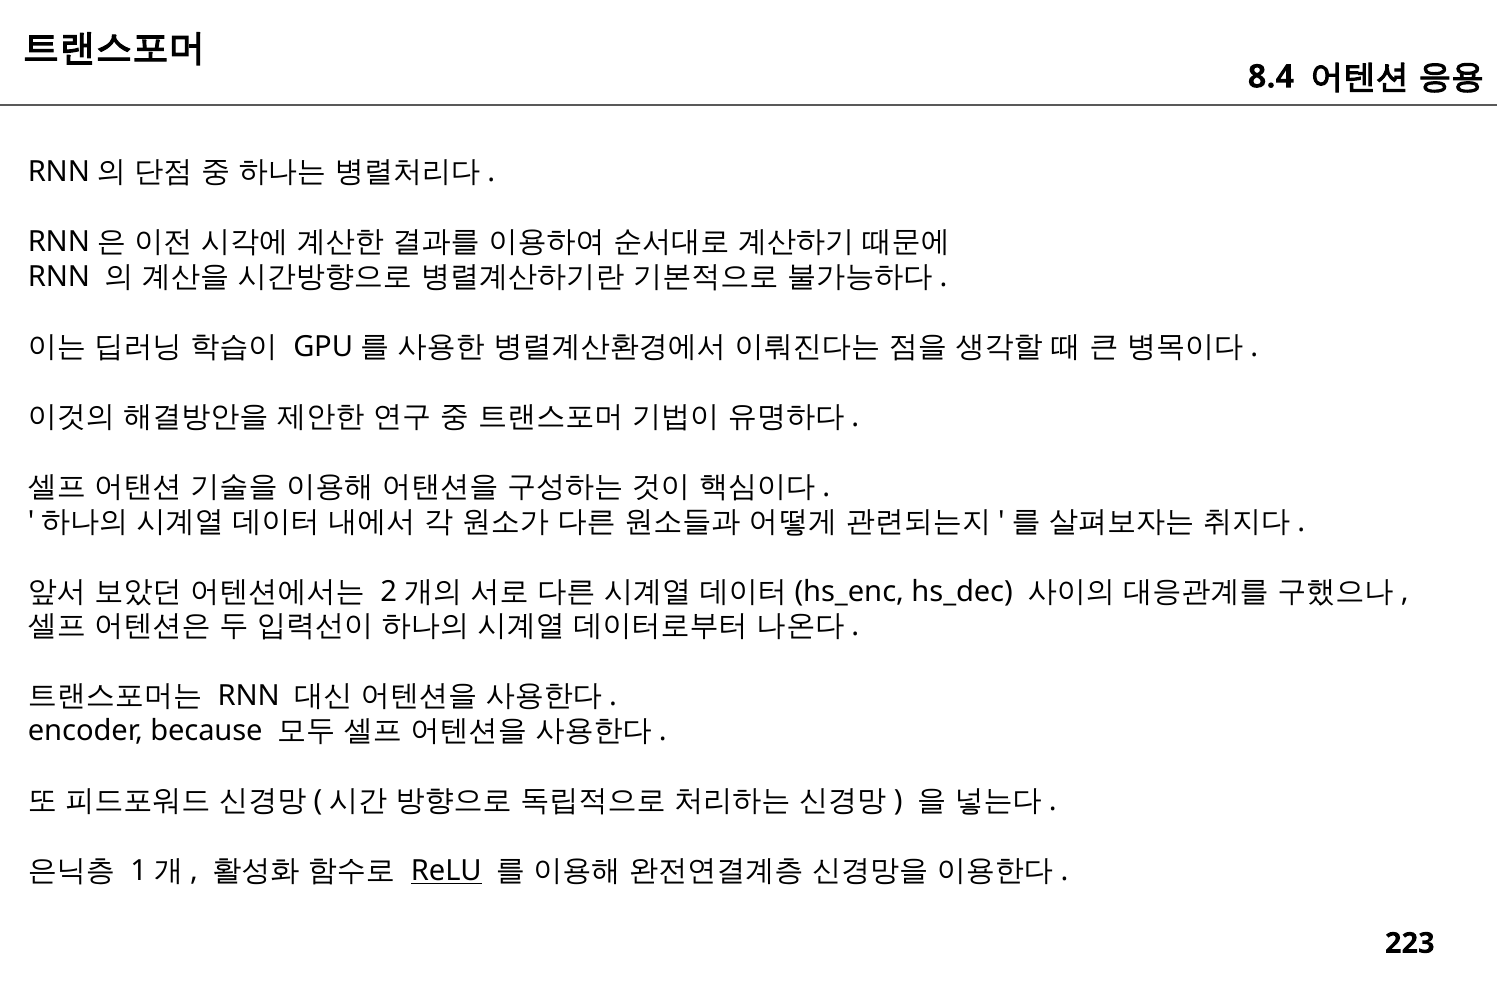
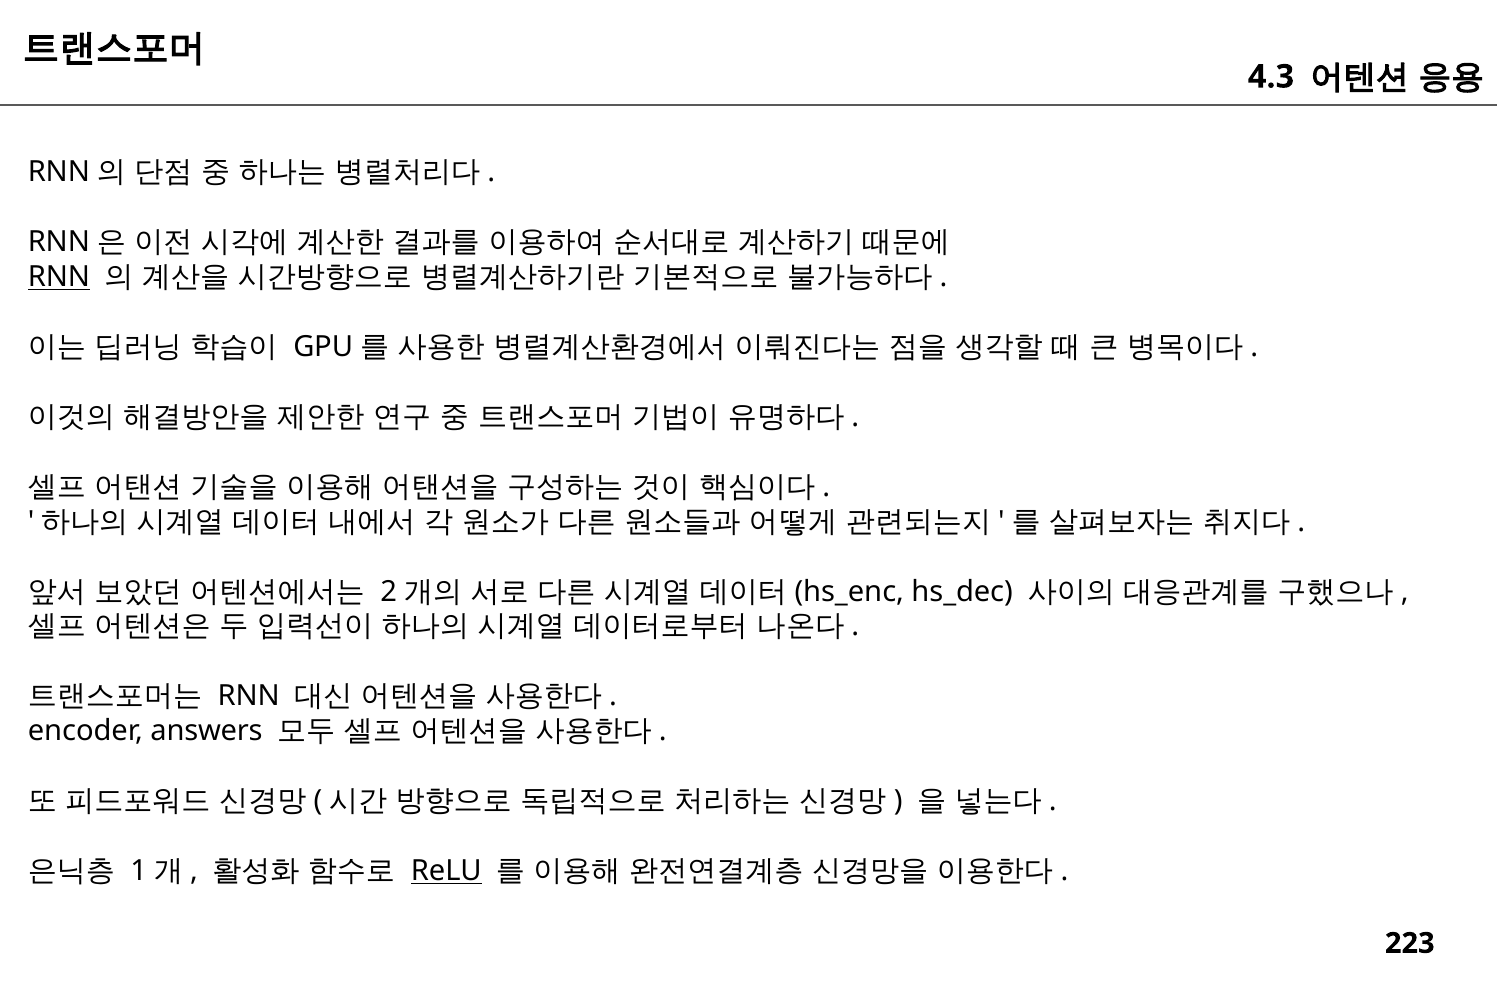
8.4: 8.4 -> 4.3
RNN at (59, 277) underline: none -> present
because: because -> answers
